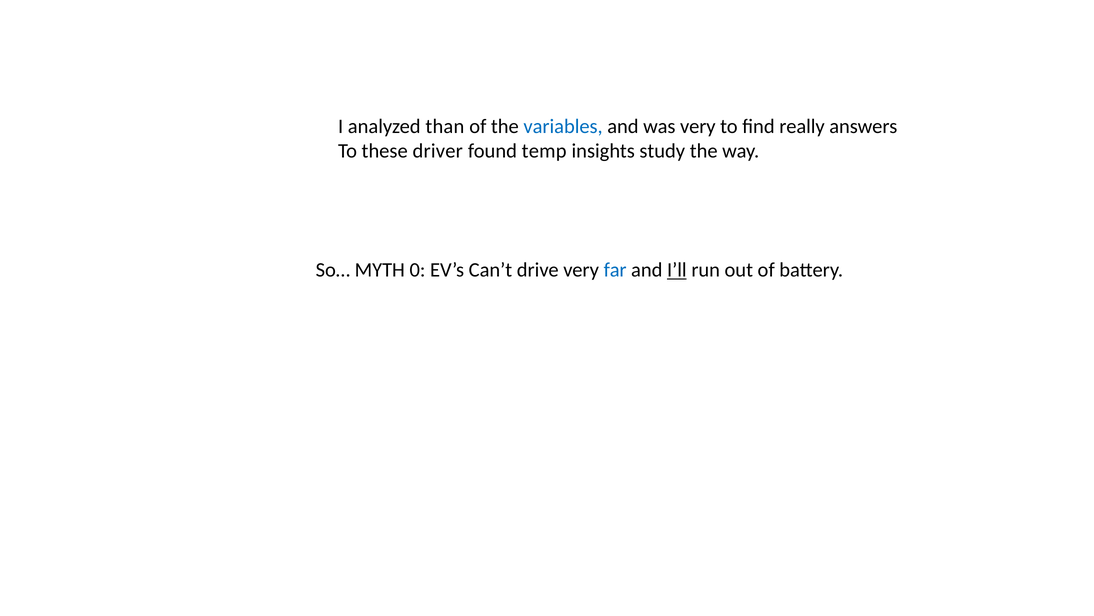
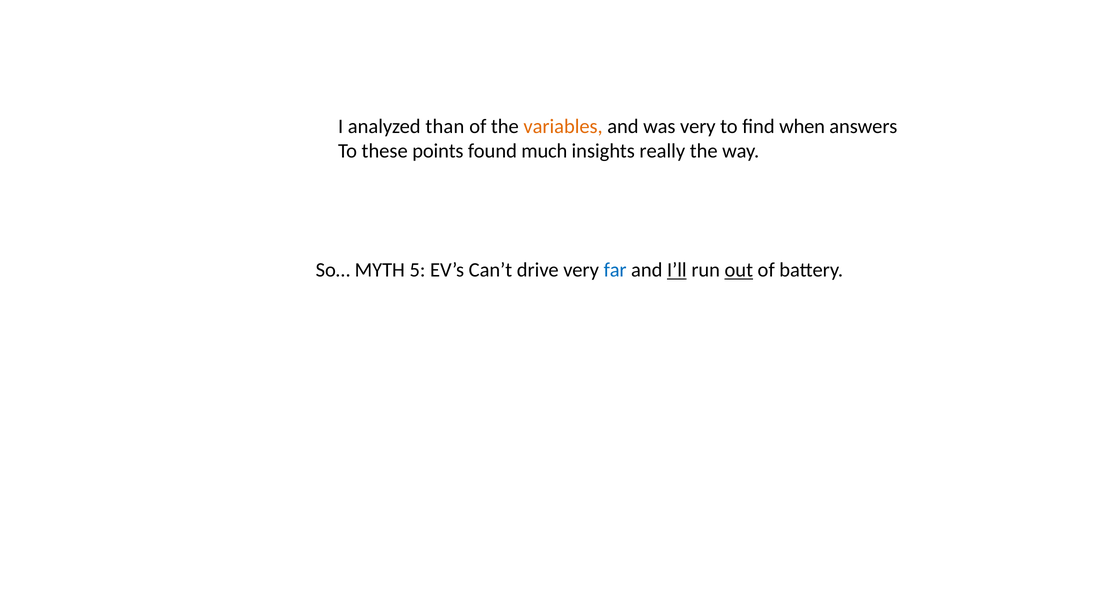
variables colour: blue -> orange
really: really -> when
driver: driver -> points
temp: temp -> much
study: study -> really
0: 0 -> 5
out underline: none -> present
